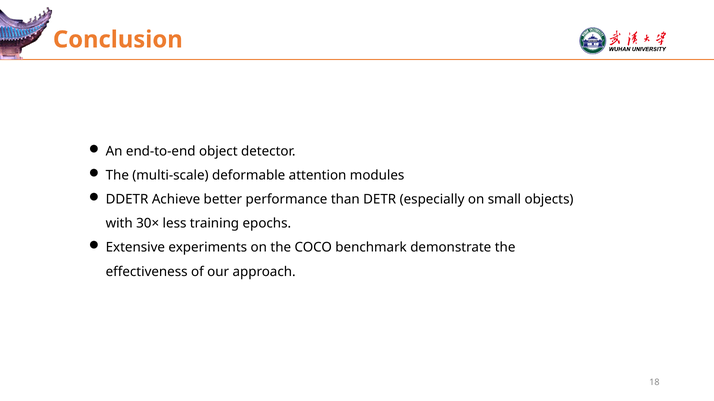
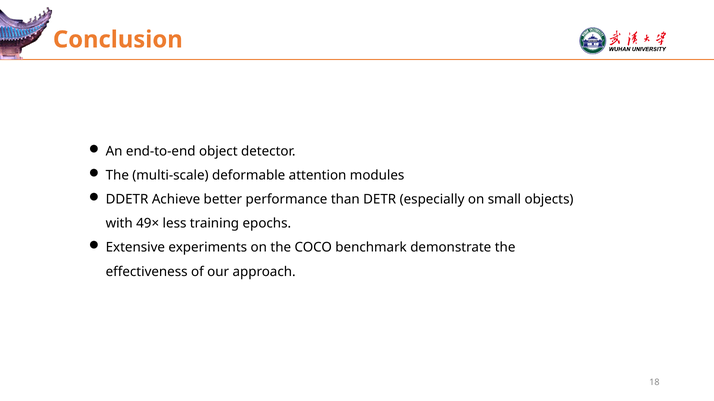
30×: 30× -> 49×
